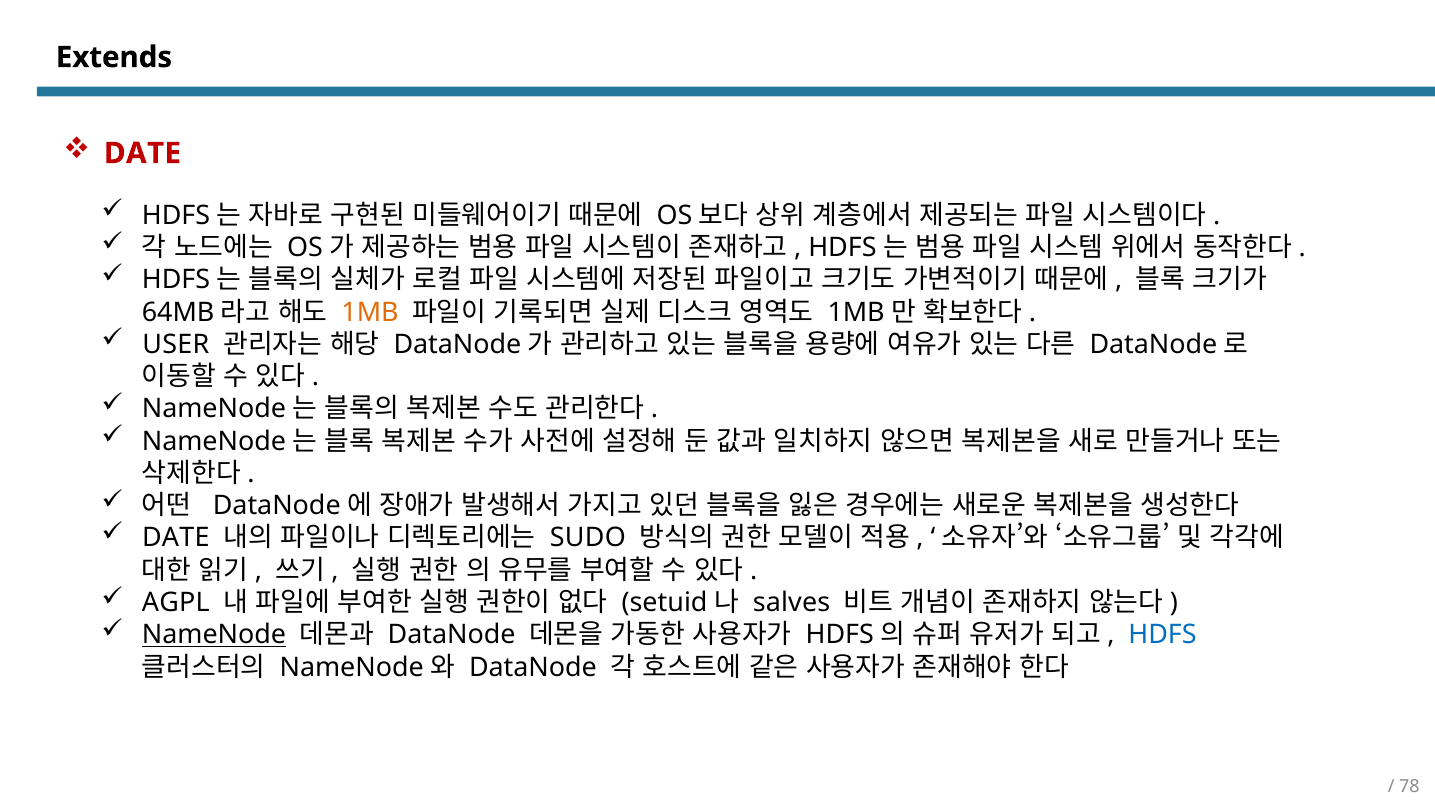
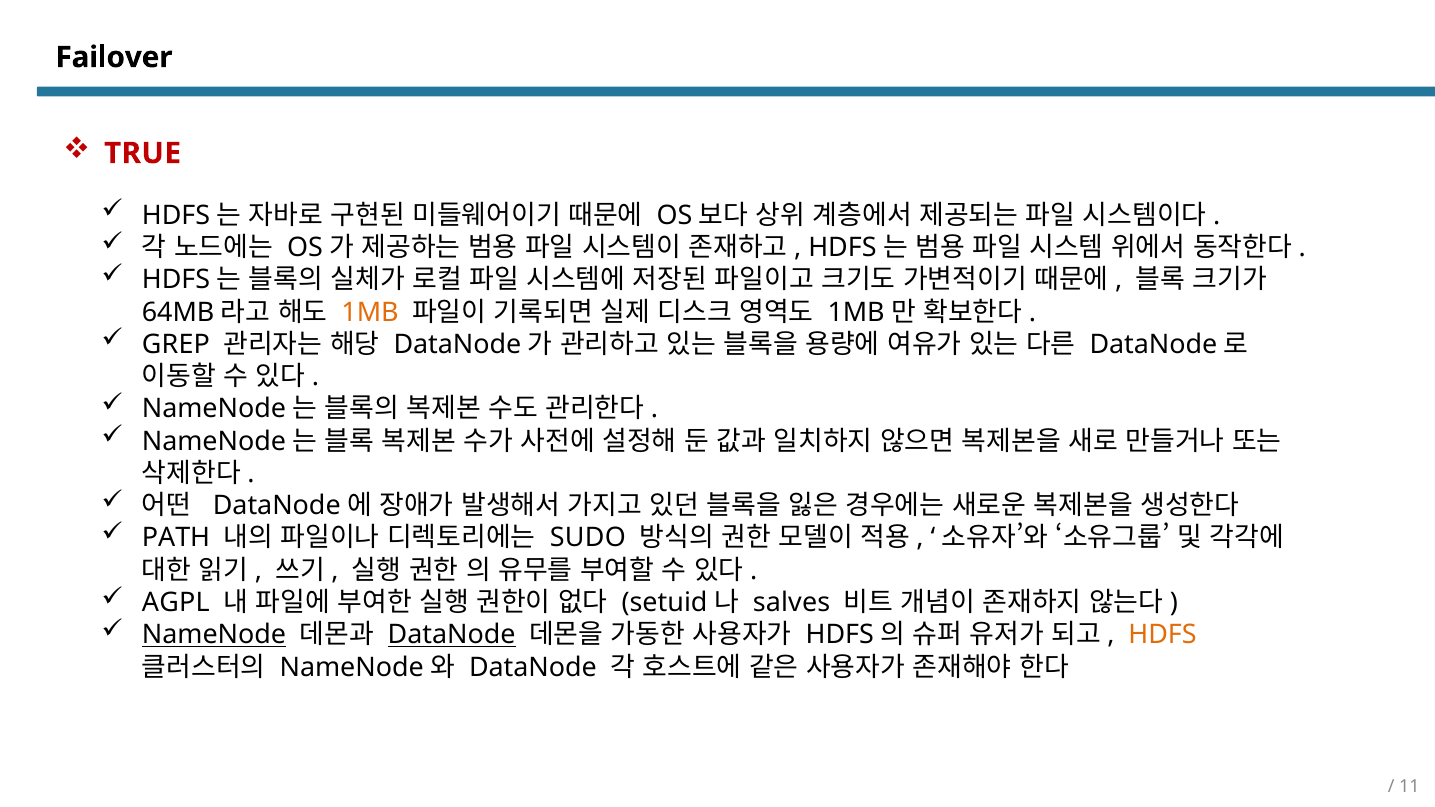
Extends: Extends -> Failover
DATE at (143, 153): DATE -> TRUE
USER: USER -> GREP
DATE at (176, 538): DATE -> PATH
DataNode at (452, 635) underline: none -> present
HDFS colour: blue -> orange
78: 78 -> 11
